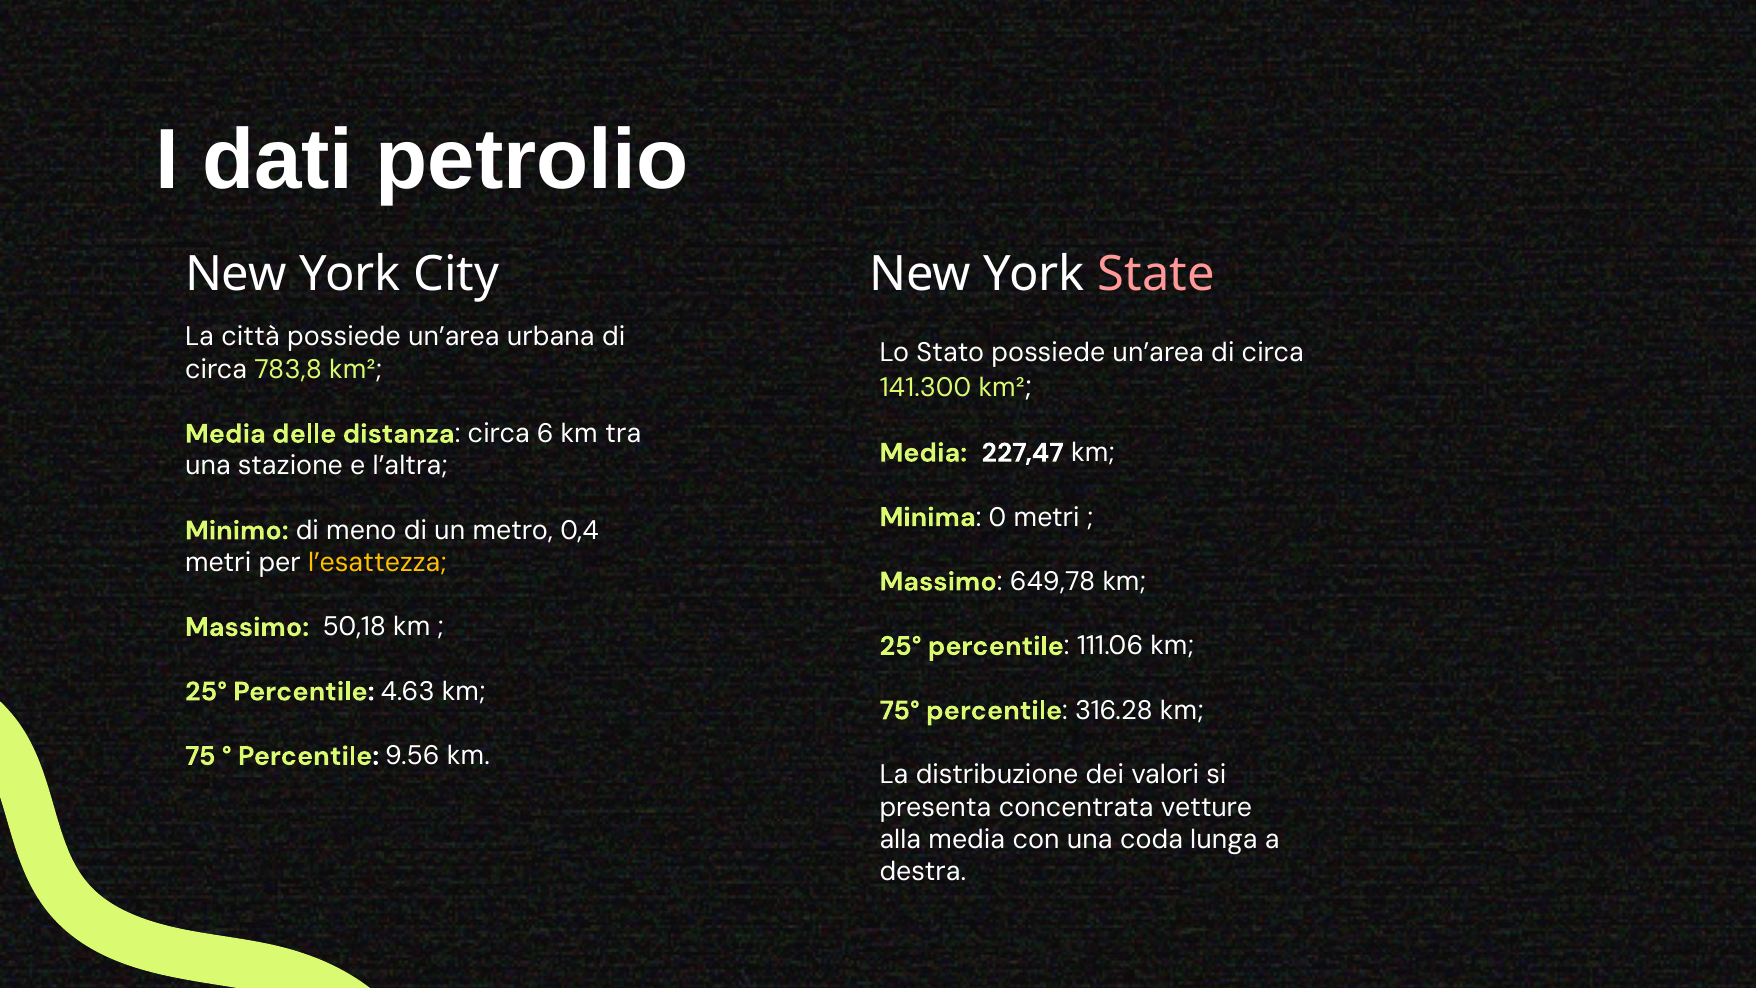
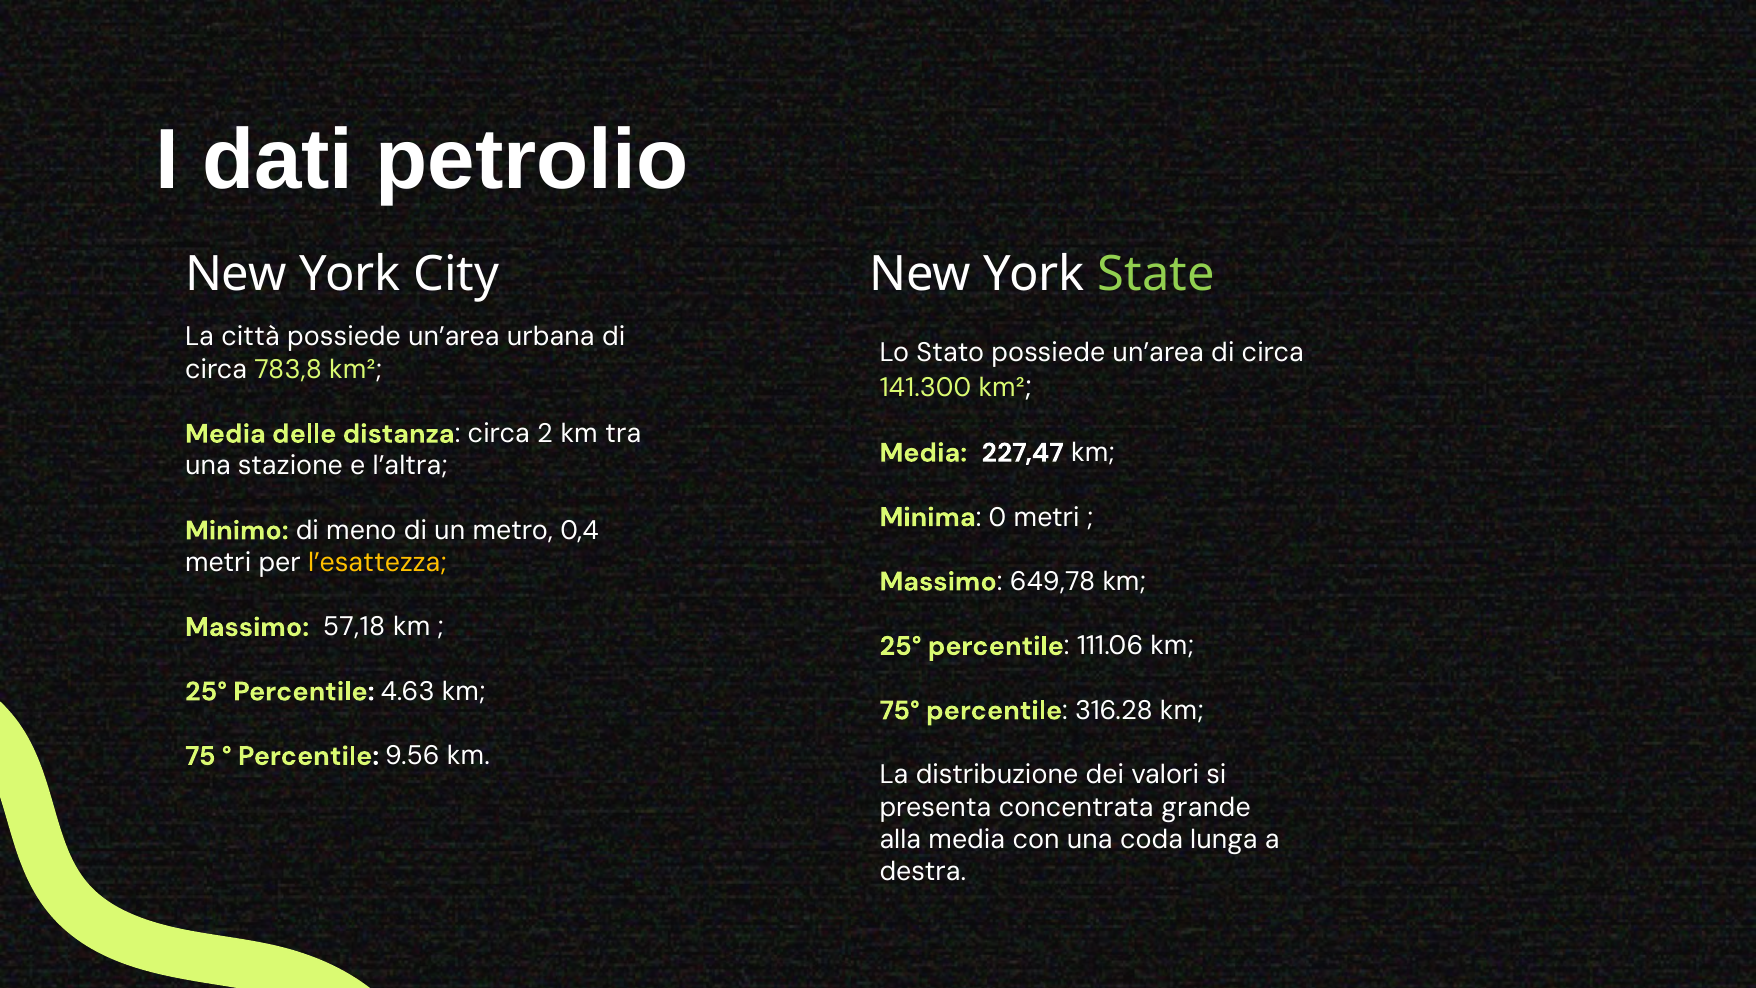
State colour: pink -> light green
6: 6 -> 2
50,18: 50,18 -> 57,18
vetture: vetture -> grande
